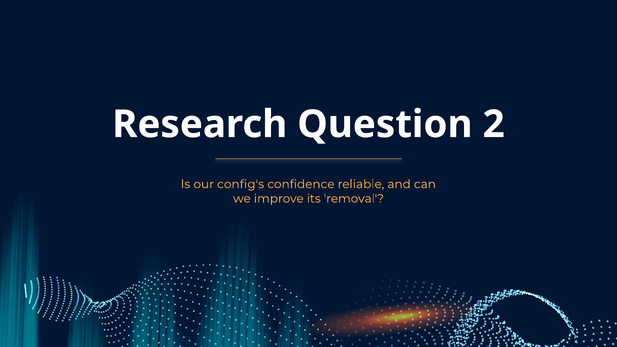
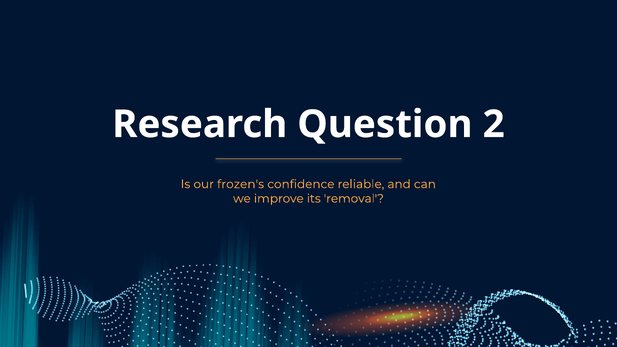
config's: config's -> frozen's
